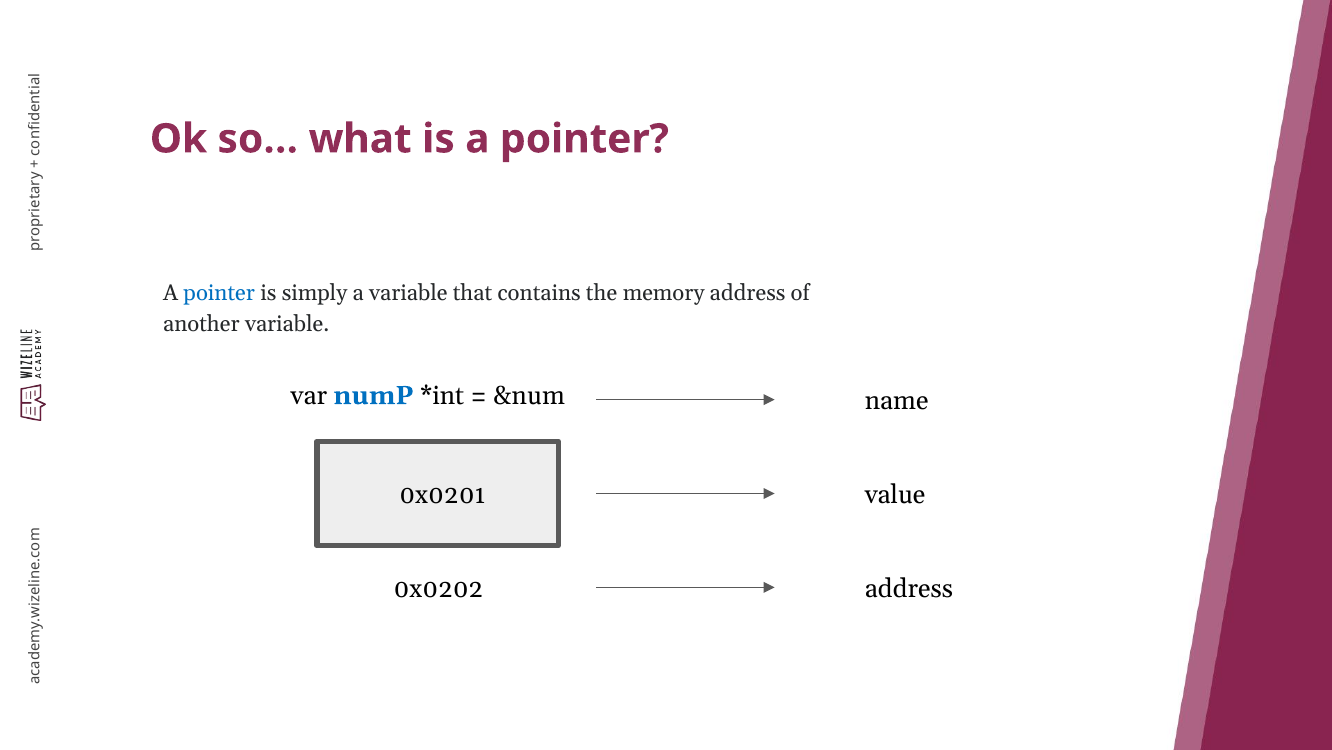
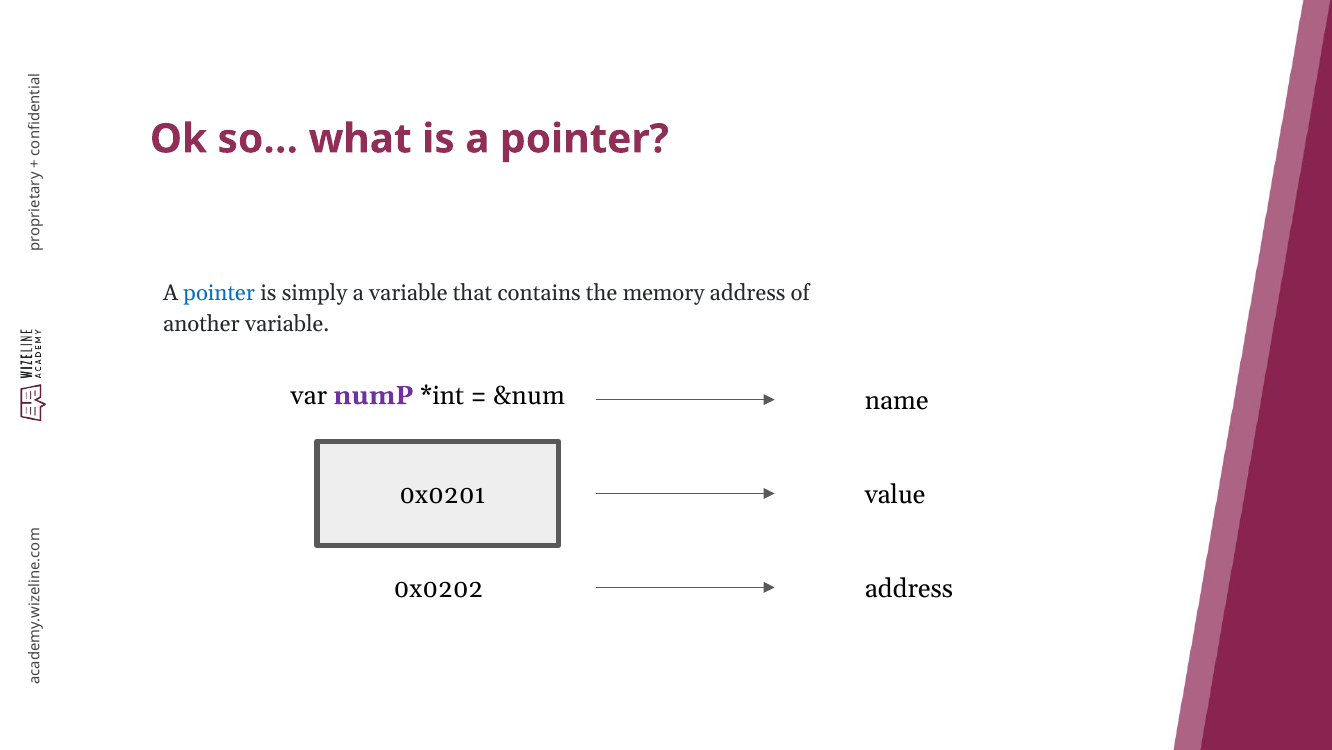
numP colour: blue -> purple
